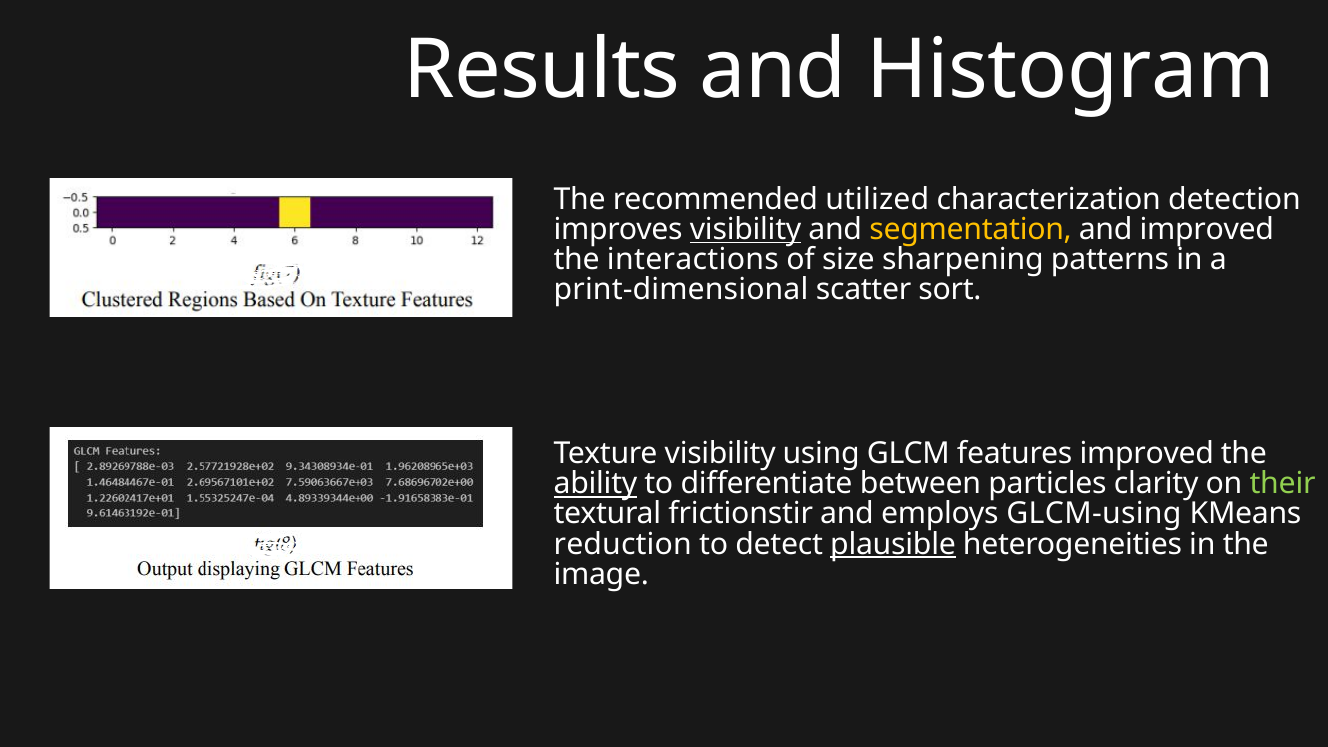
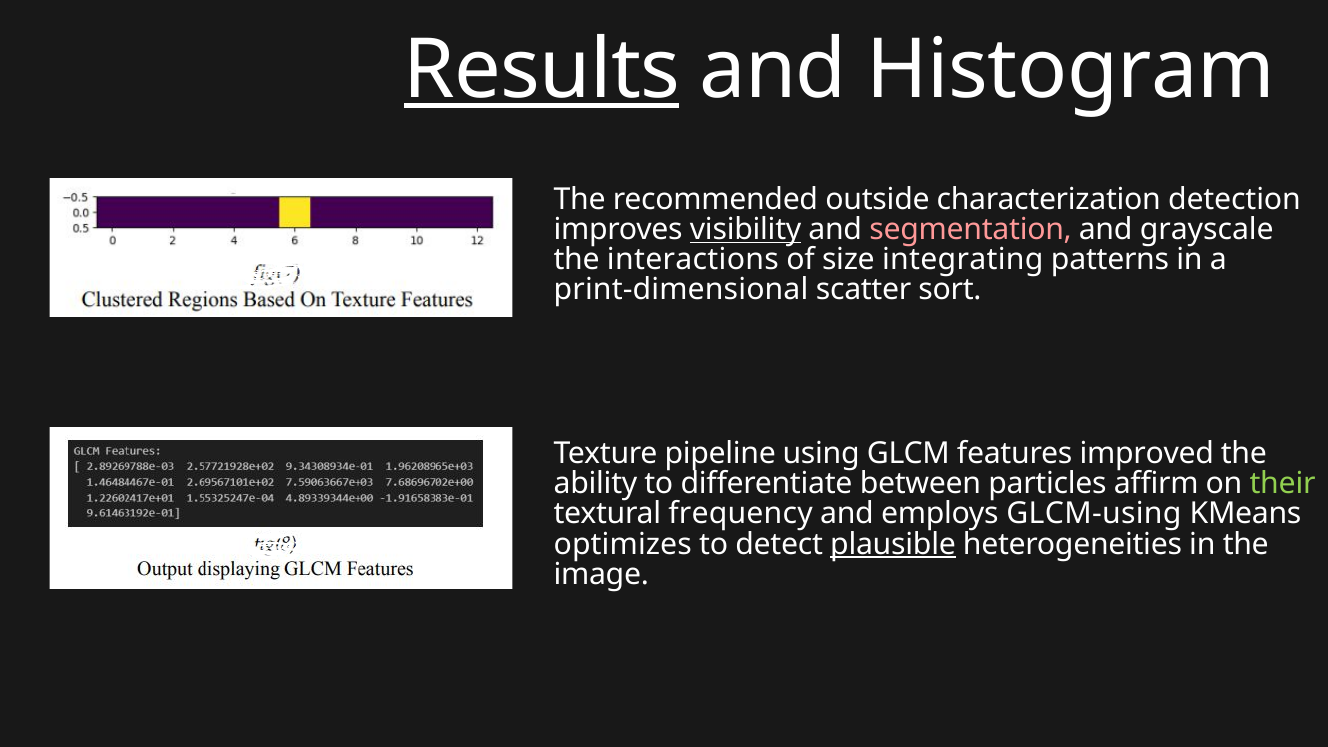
Results underline: none -> present
utilized: utilized -> outside
segmentation colour: yellow -> pink
and improved: improved -> grayscale
sharpening: sharpening -> integrating
Texture visibility: visibility -> pipeline
ability underline: present -> none
clarity: clarity -> affirm
frictionstir: frictionstir -> frequency
reduction: reduction -> optimizes
